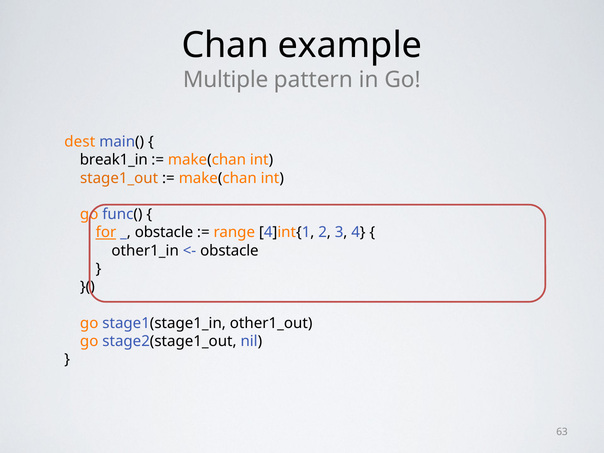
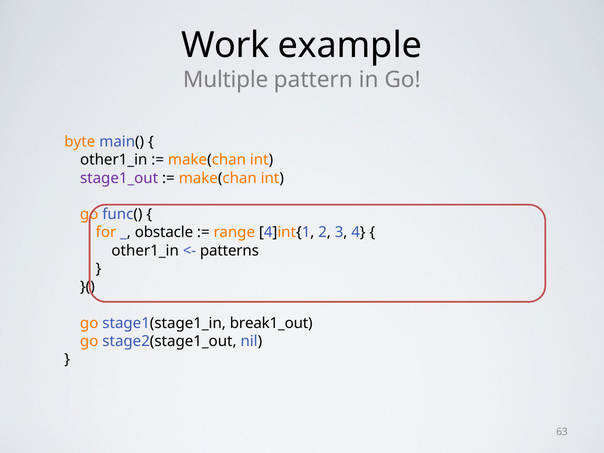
Chan: Chan -> Work
dest: dest -> byte
break1_in at (114, 160): break1_in -> other1_in
stage1_out colour: orange -> purple
for underline: present -> none
obstacle at (229, 251): obstacle -> patterns
other1_out: other1_out -> break1_out
